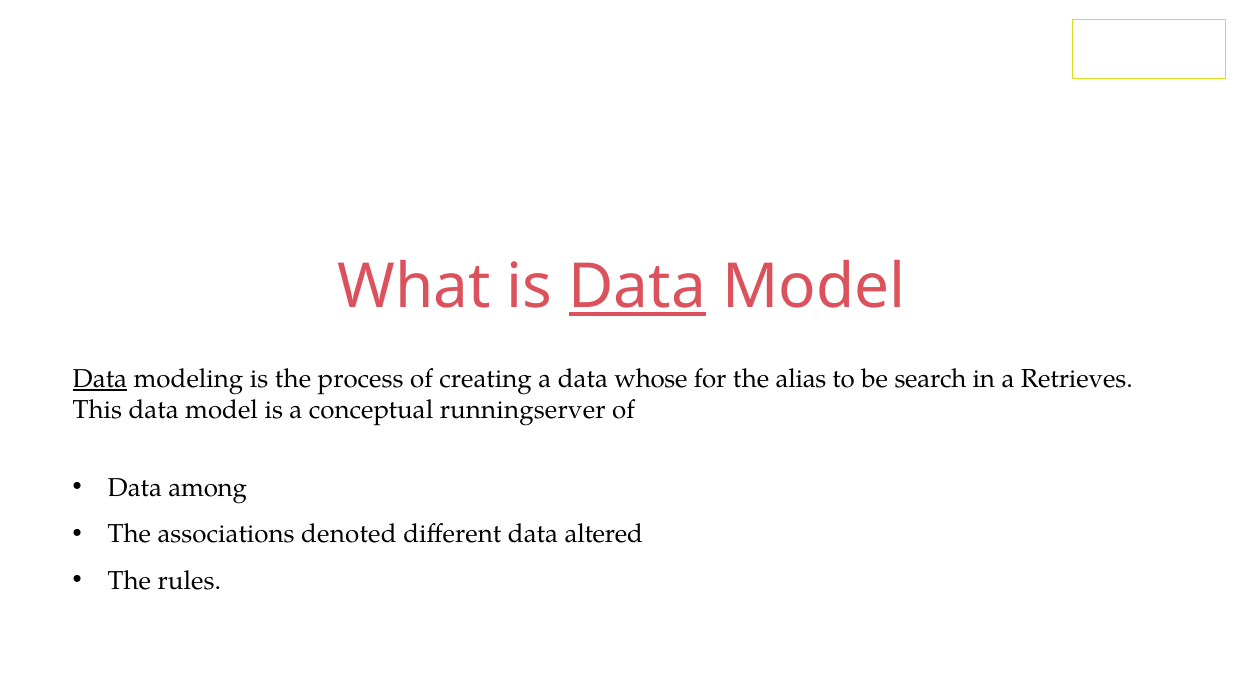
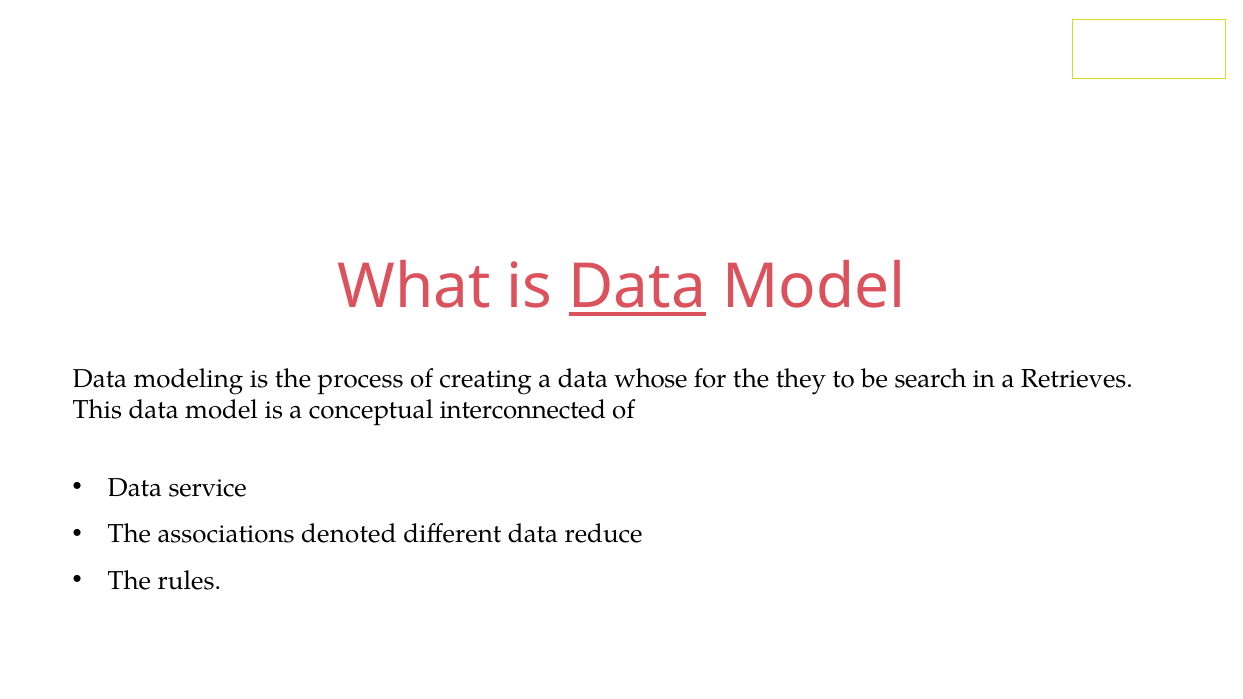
Data at (100, 379) underline: present -> none
alias: alias -> they
runningserver: runningserver -> interconnected
among: among -> service
altered: altered -> reduce
